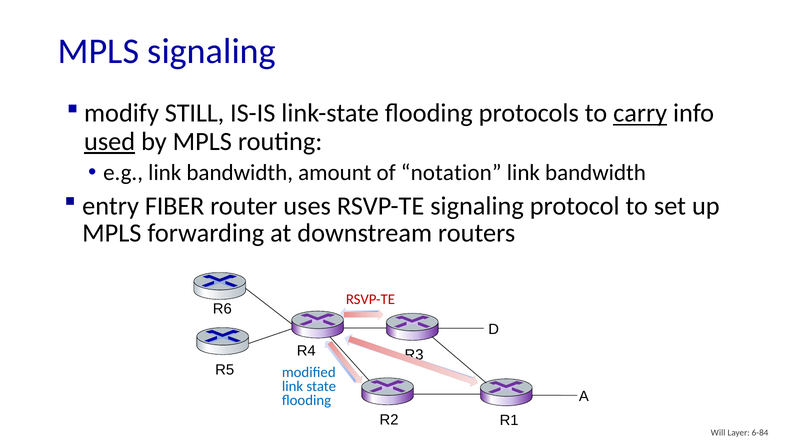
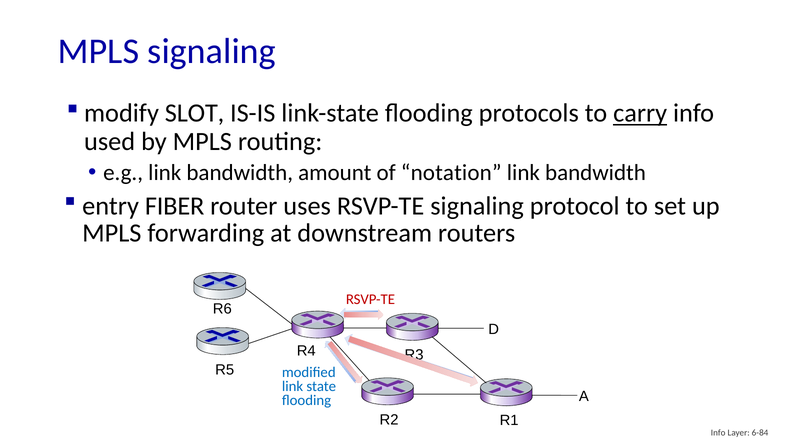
STILL: STILL -> SLOT
used underline: present -> none
Will at (718, 433): Will -> Info
